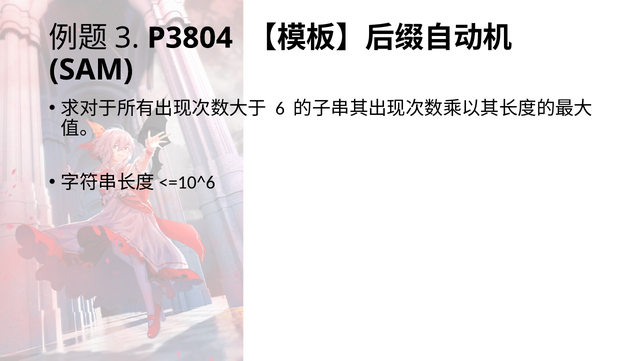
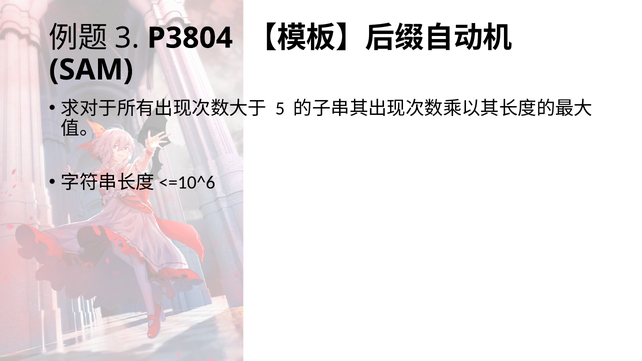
6: 6 -> 5
